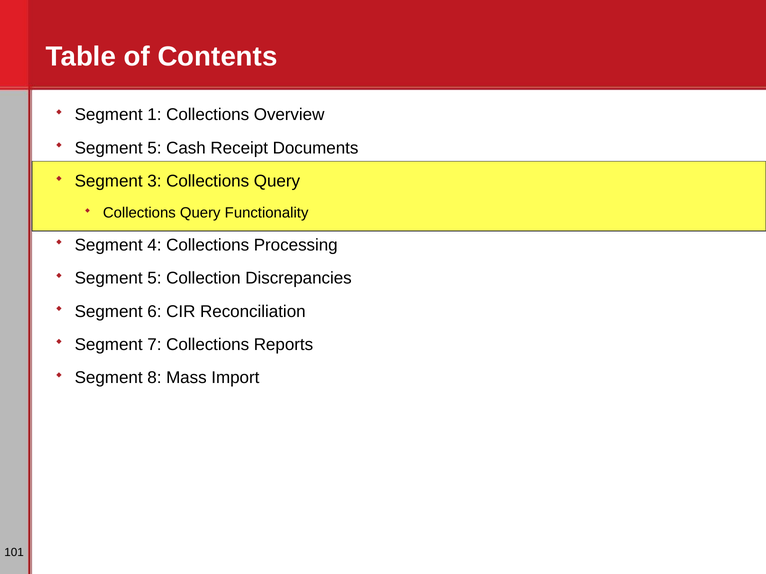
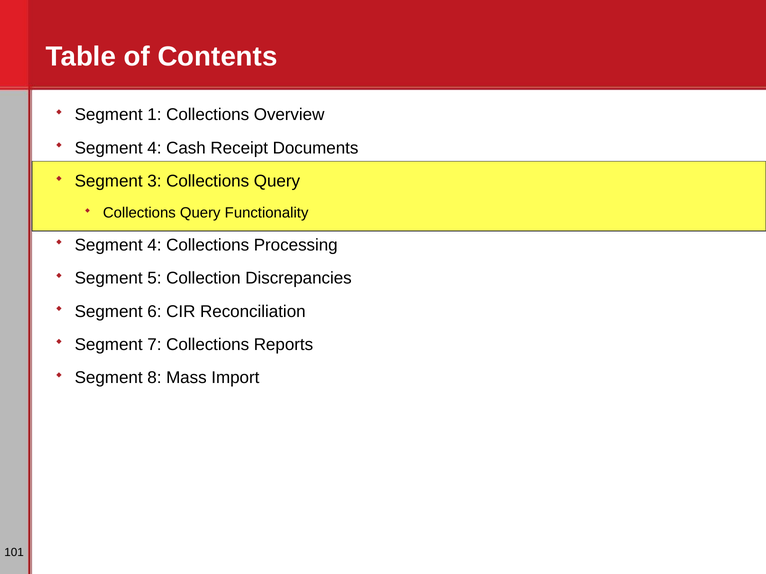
5 at (154, 148): 5 -> 4
